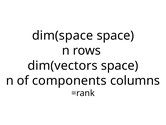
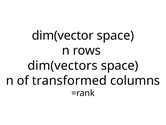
dim(space: dim(space -> dim(vector
components: components -> transformed
